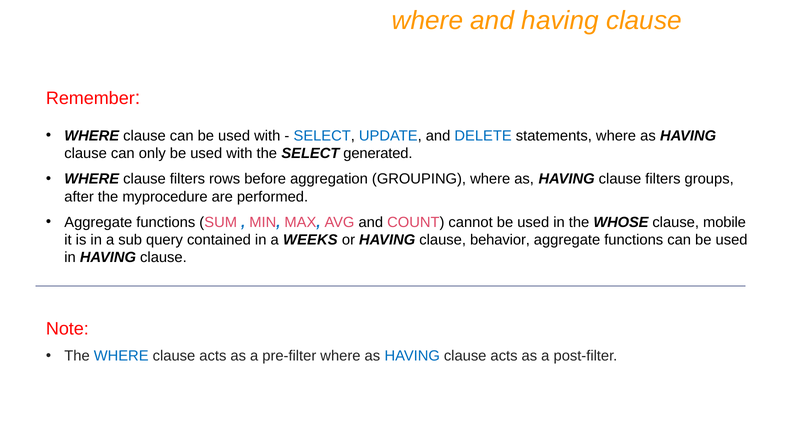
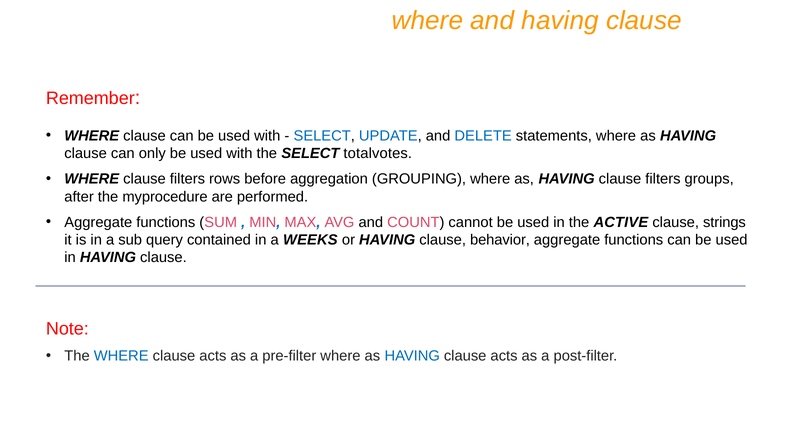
generated: generated -> totalvotes
WHOSE: WHOSE -> ACTIVE
mobile: mobile -> strings
